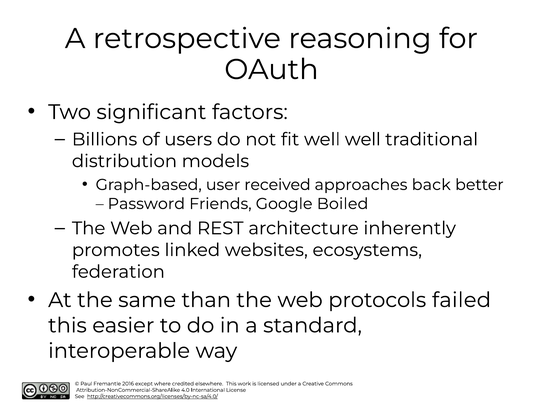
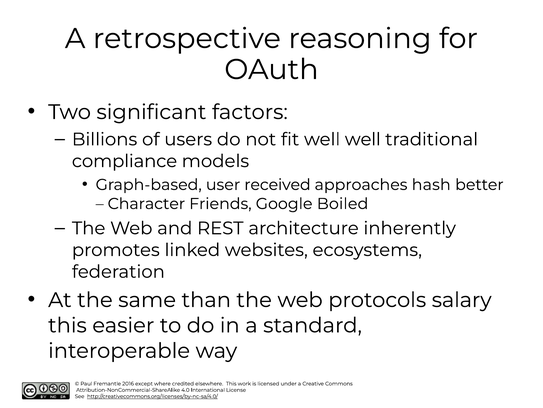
distribution: distribution -> compliance
back: back -> hash
Password: Password -> Character
failed: failed -> salary
